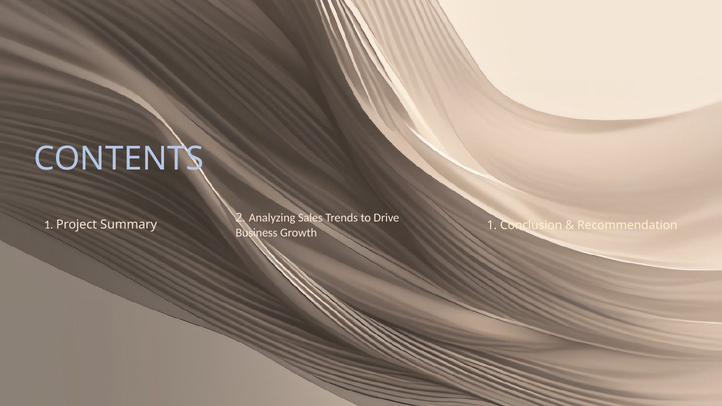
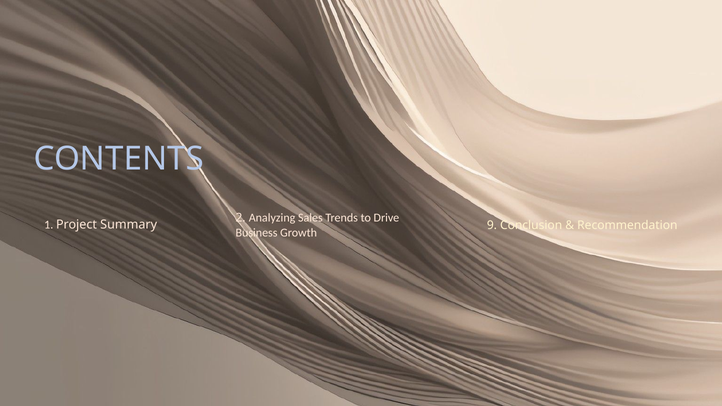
Growth 1: 1 -> 9
